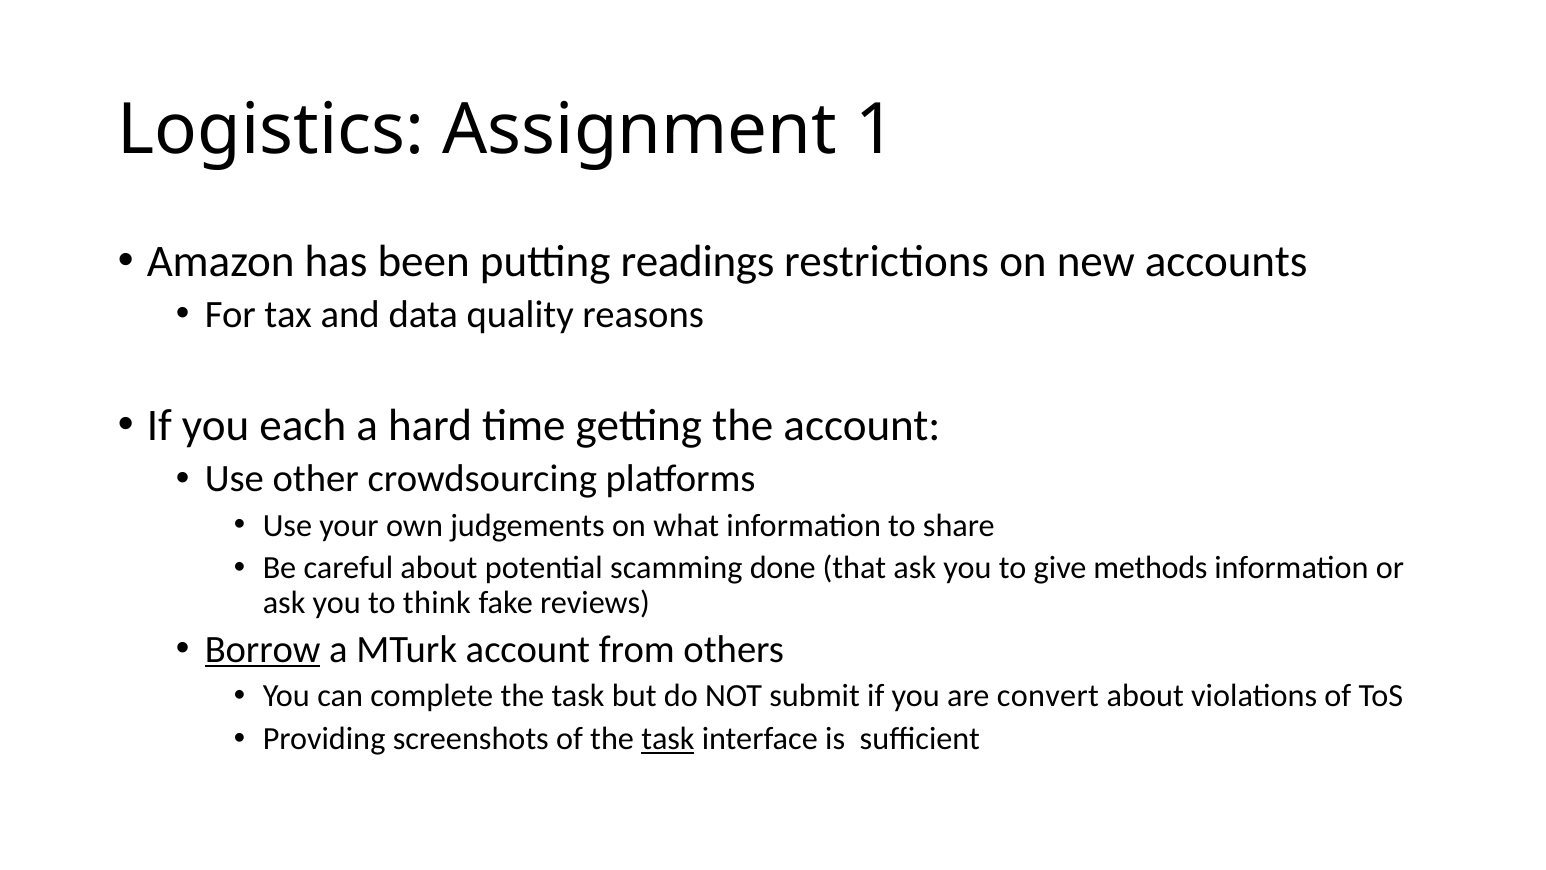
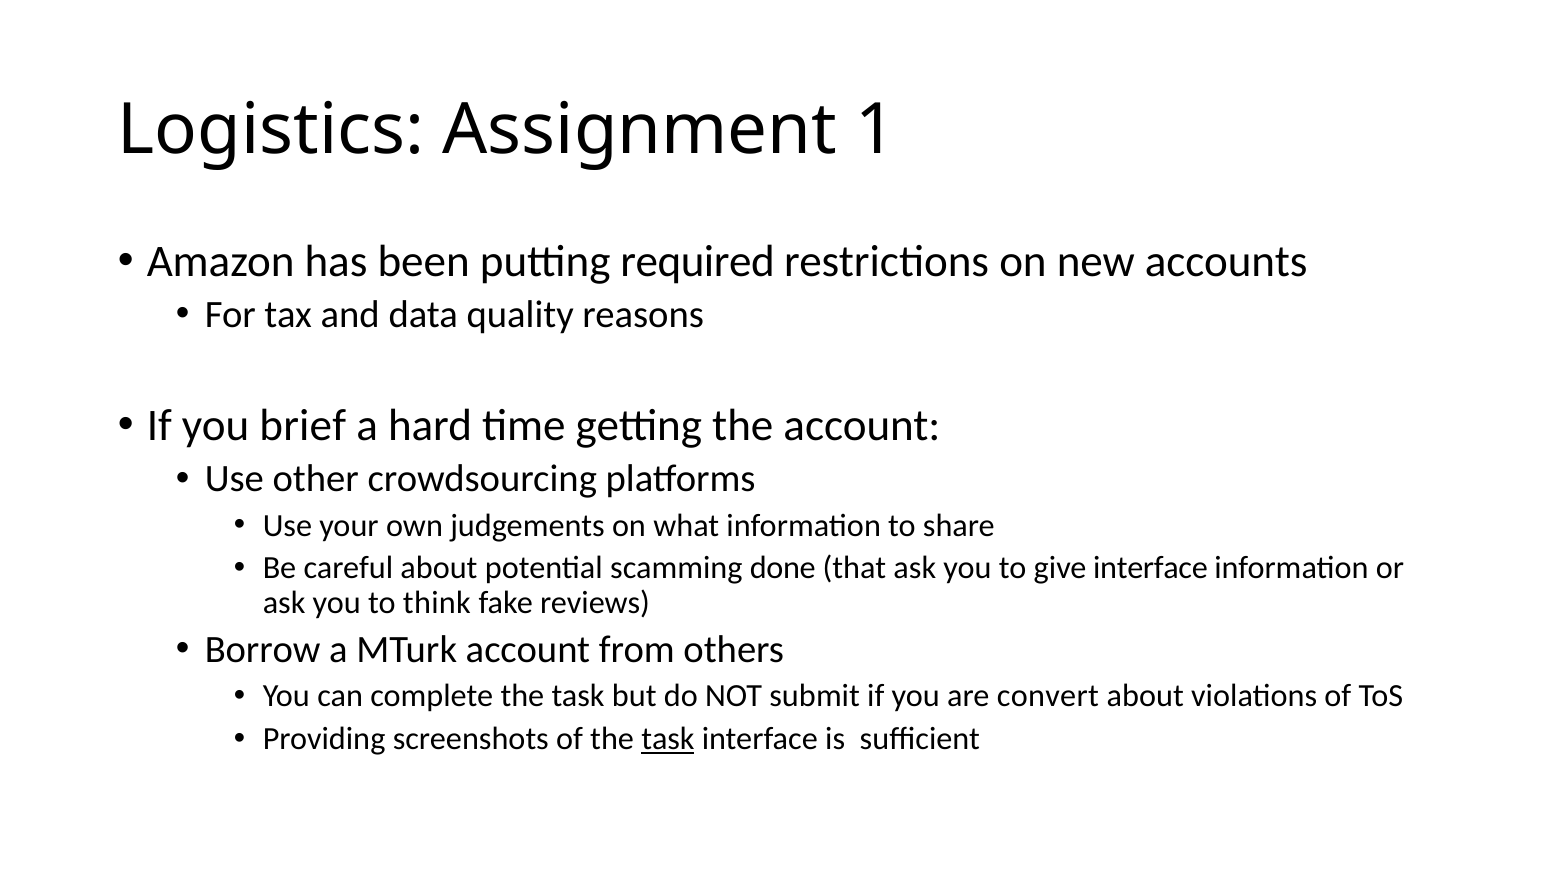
readings: readings -> required
each: each -> brief
give methods: methods -> interface
Borrow underline: present -> none
